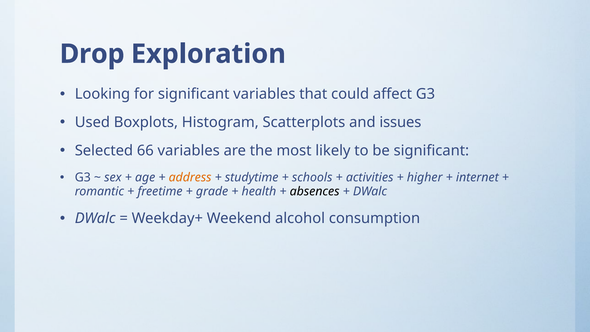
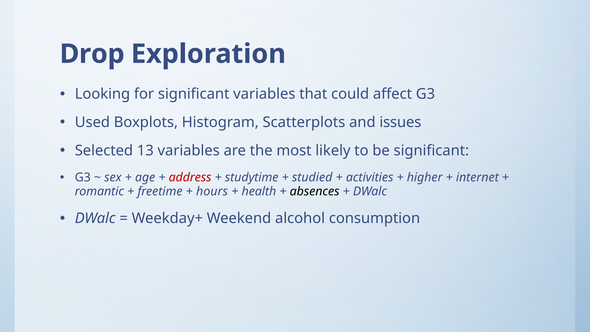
66: 66 -> 13
address colour: orange -> red
schools: schools -> studied
grade: grade -> hours
